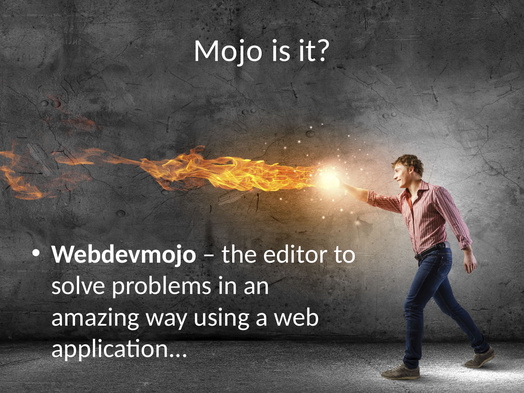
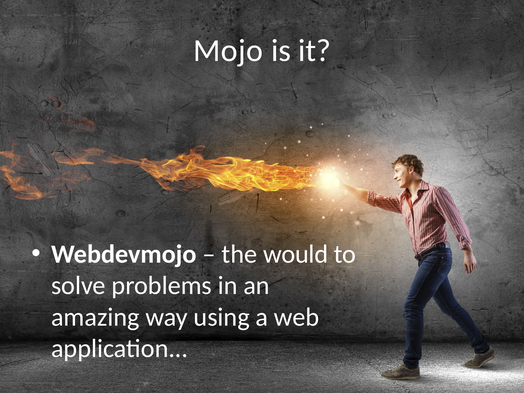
editor: editor -> would
